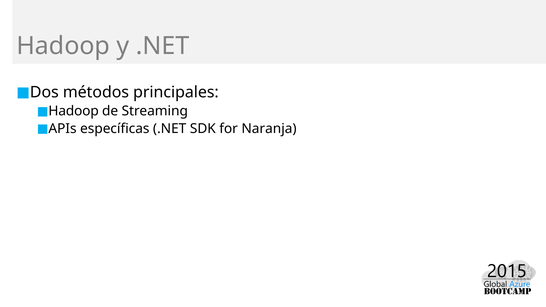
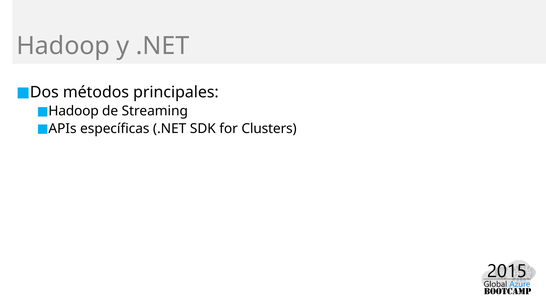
Naranja: Naranja -> Clusters
